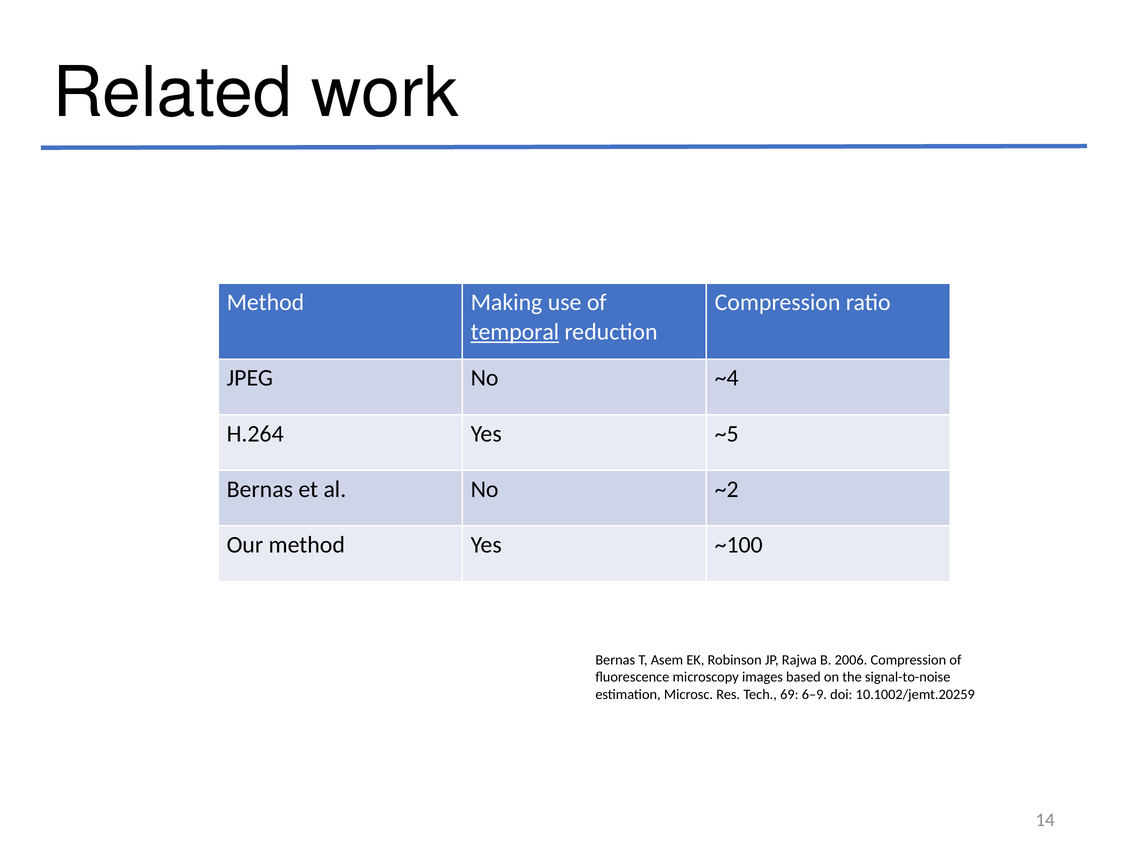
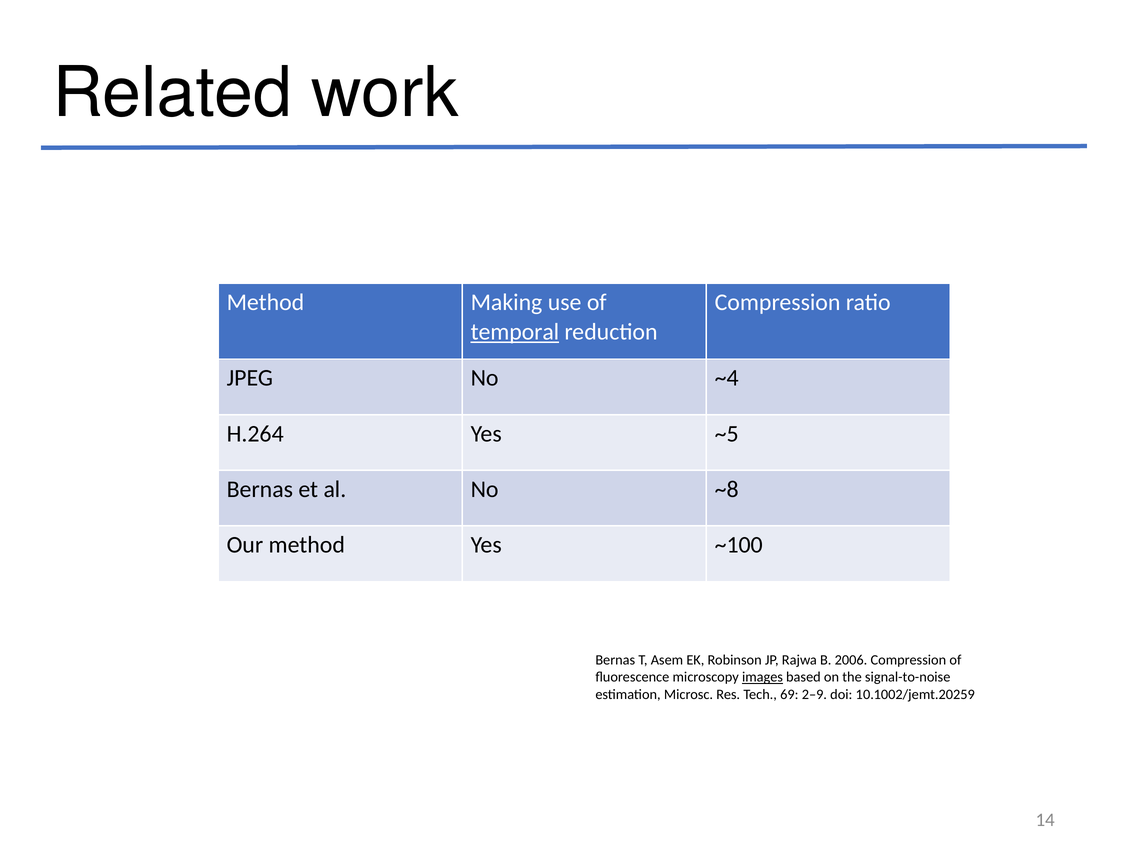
~2: ~2 -> ~8
images underline: none -> present
6–9: 6–9 -> 2–9
